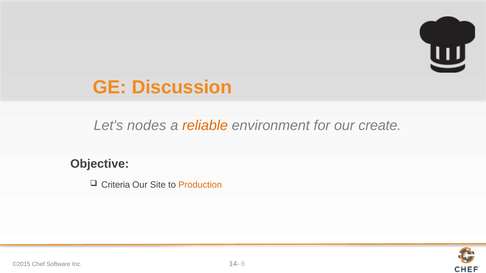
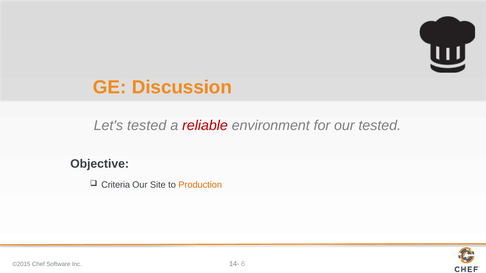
Let's nodes: nodes -> tested
reliable colour: orange -> red
our create: create -> tested
